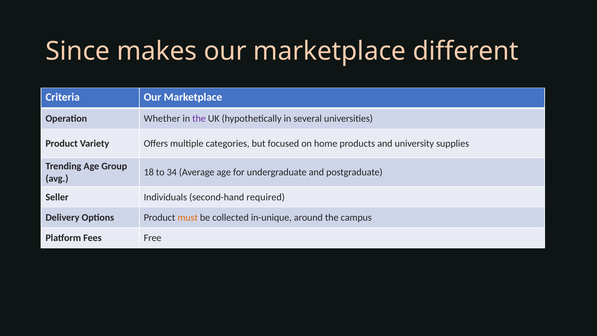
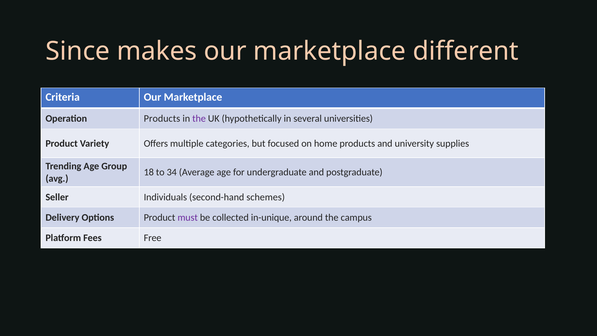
Operation Whether: Whether -> Products
required: required -> schemes
must colour: orange -> purple
